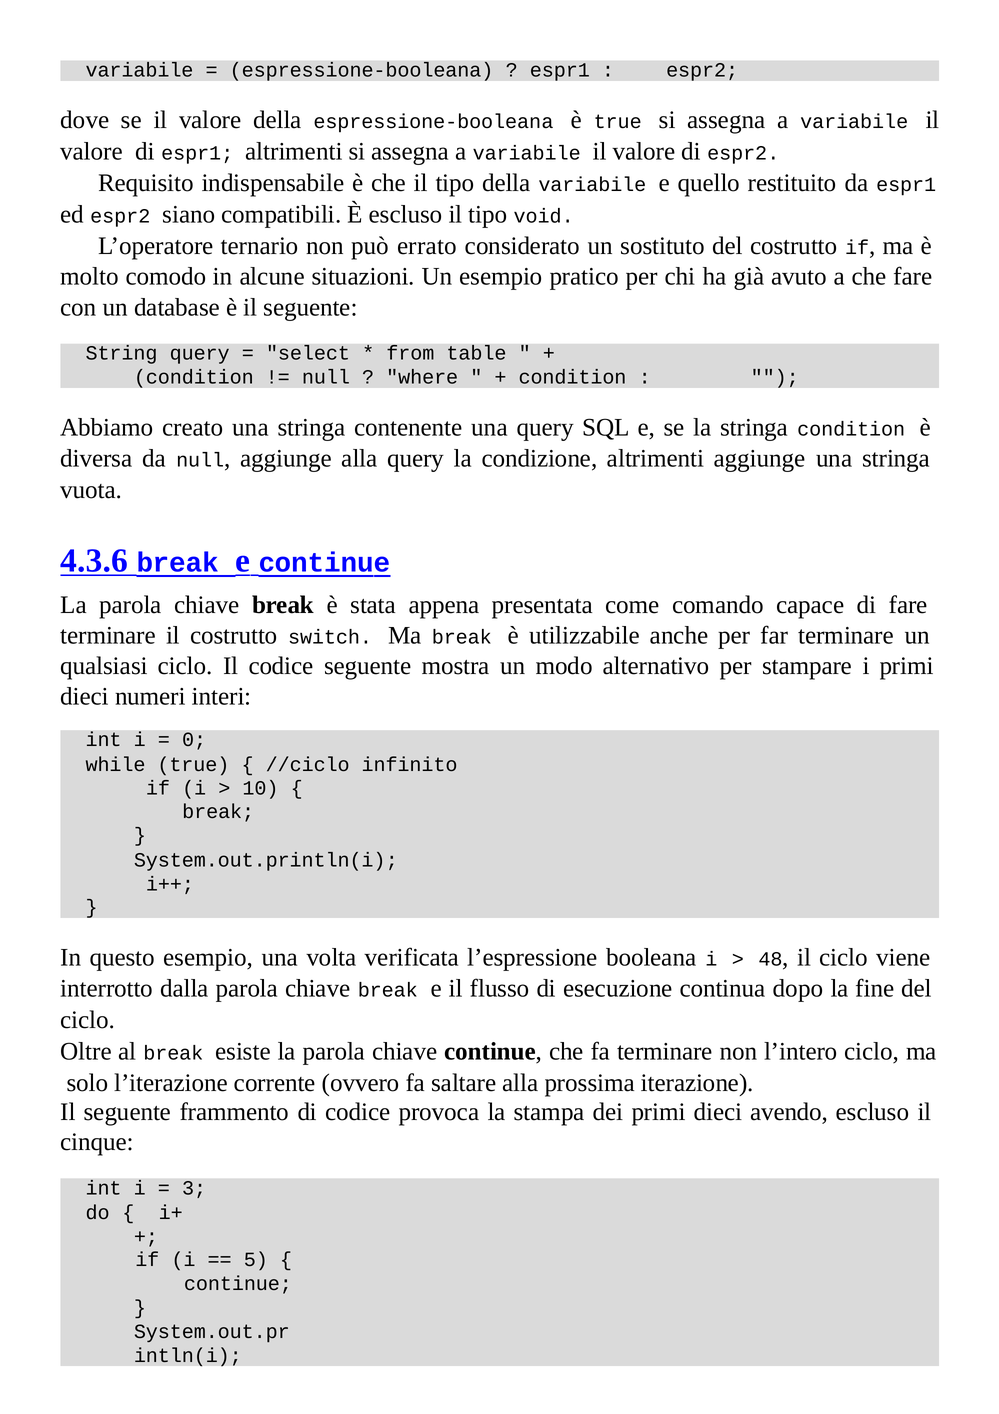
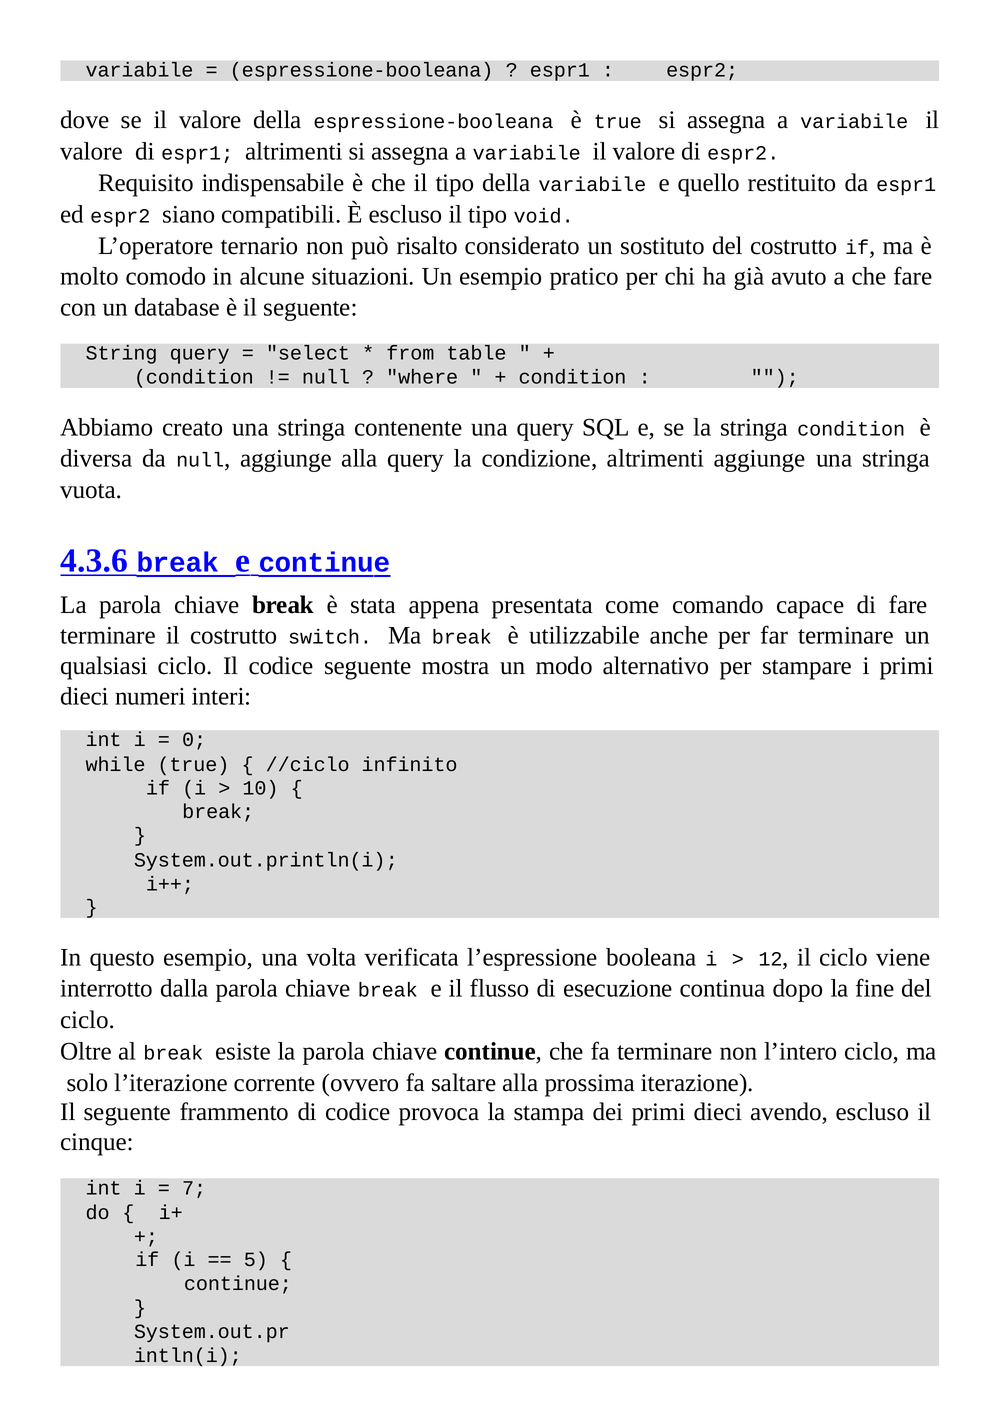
errato: errato -> risalto
48: 48 -> 12
3: 3 -> 7
